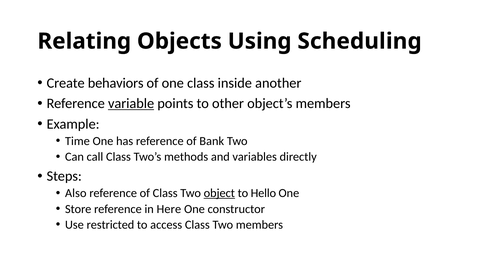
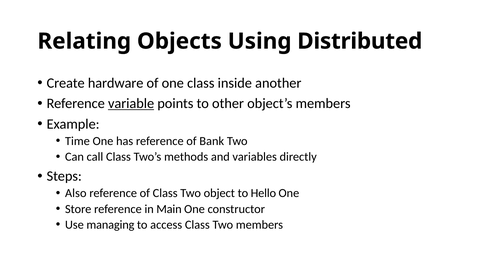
Scheduling: Scheduling -> Distributed
behaviors: behaviors -> hardware
object underline: present -> none
Here: Here -> Main
restricted: restricted -> managing
